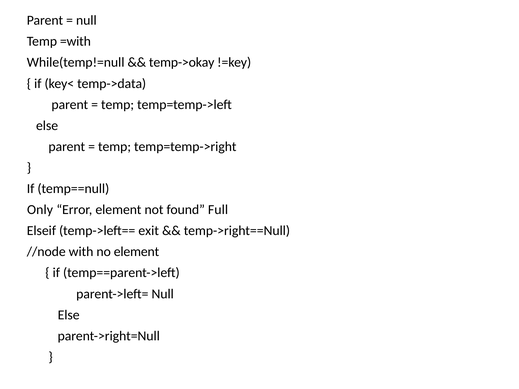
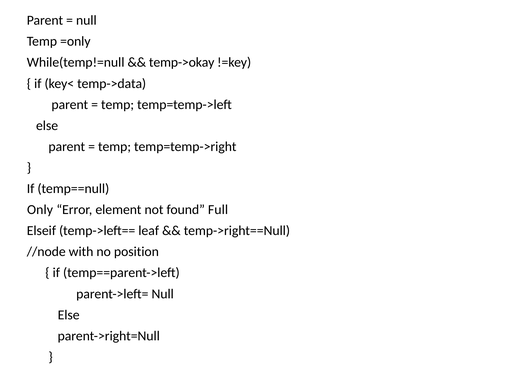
=with: =with -> =only
exit: exit -> leaf
no element: element -> position
